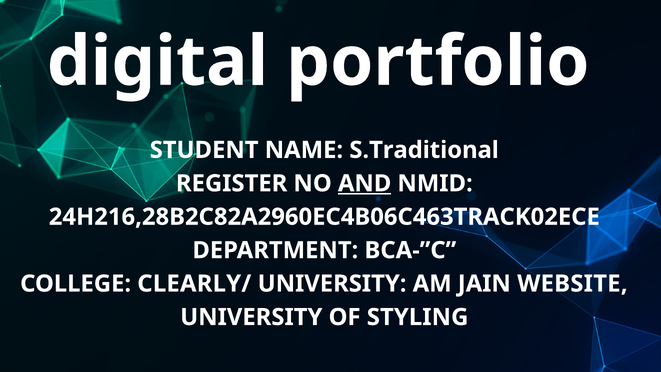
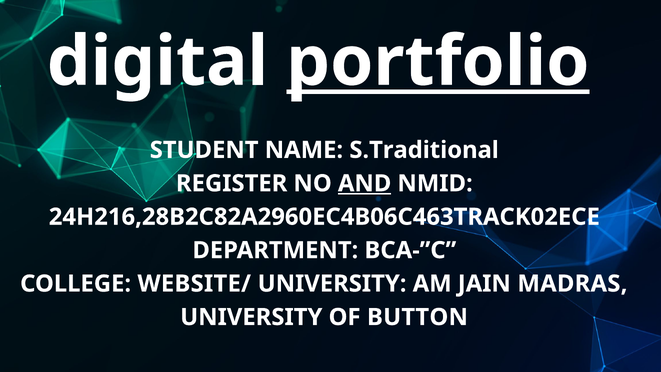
portfolio underline: none -> present
CLEARLY/: CLEARLY/ -> WEBSITE/
WEBSITE: WEBSITE -> MADRAS
STYLING: STYLING -> BUTTON
